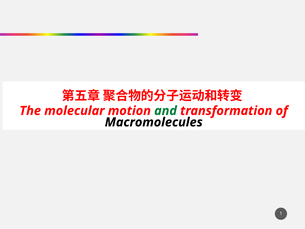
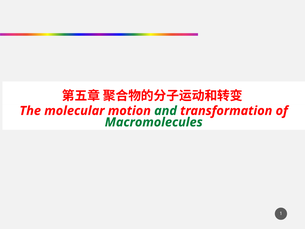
Macromolecules colour: black -> green
